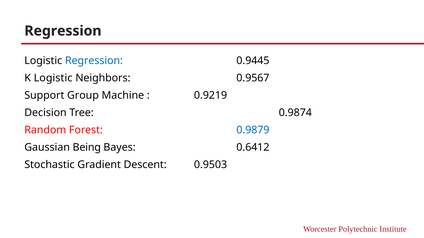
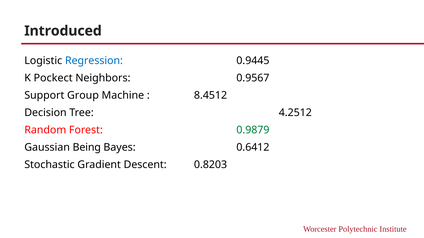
Regression at (63, 31): Regression -> Introduced
K Logistic: Logistic -> Pockect
0.9219: 0.9219 -> 8.4512
0.9874: 0.9874 -> 4.2512
0.9879 colour: blue -> green
0.9503: 0.9503 -> 0.8203
